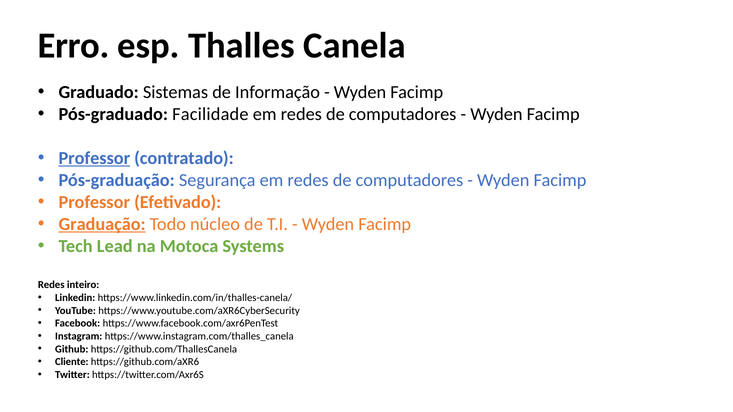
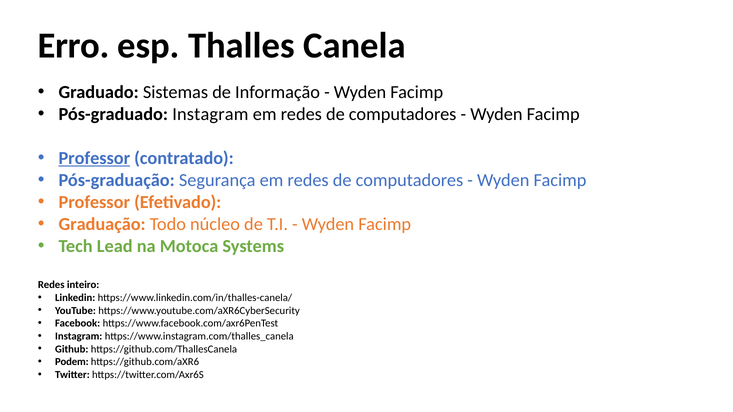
Pós-graduado Facilidade: Facilidade -> Instagram
Graduação underline: present -> none
Cliente: Cliente -> Podem
